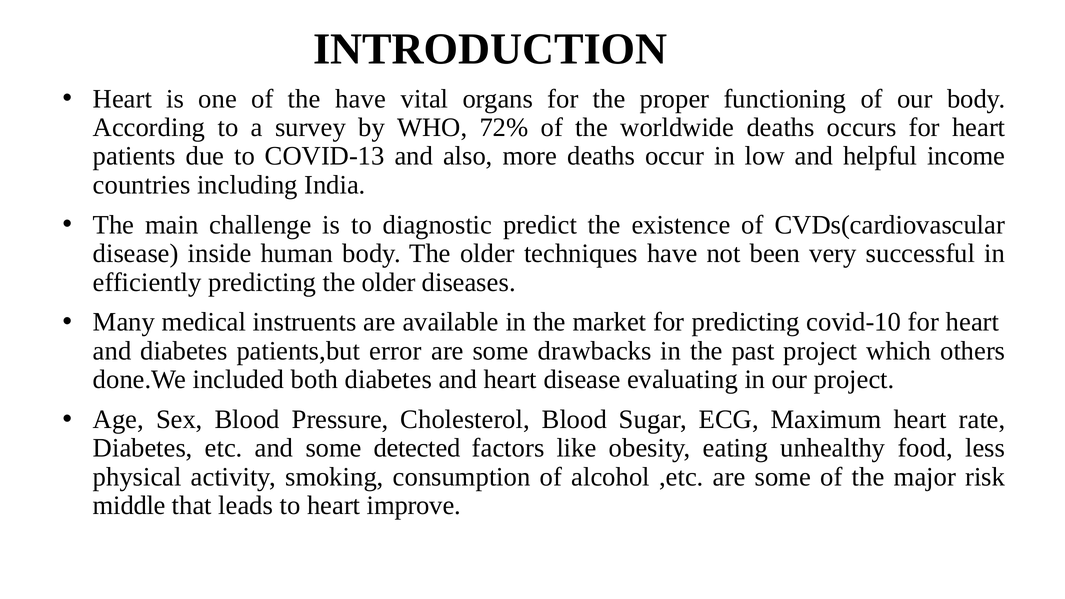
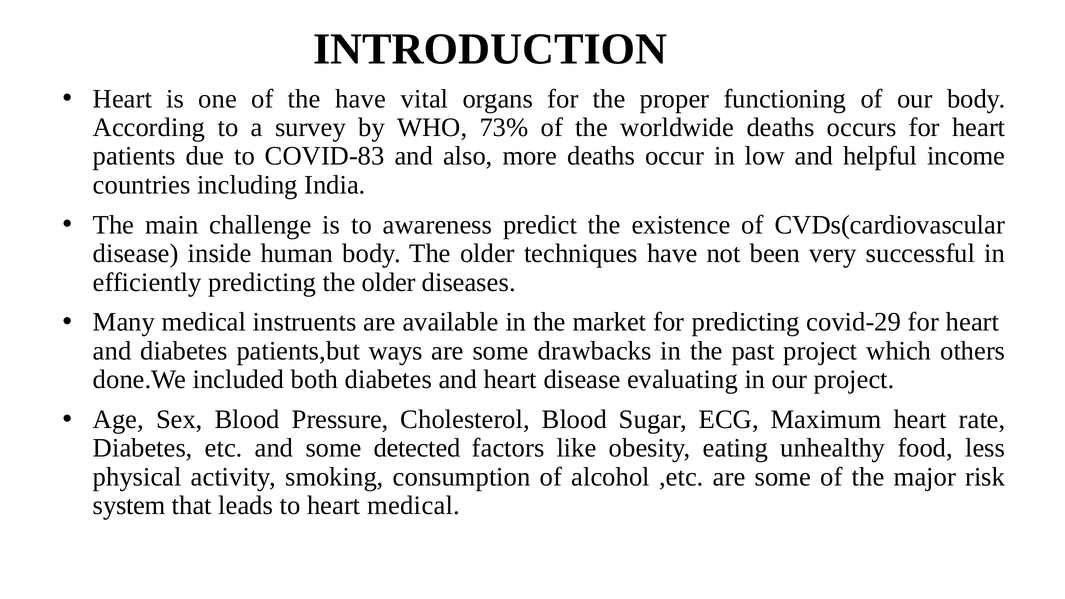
72%: 72% -> 73%
COVID-13: COVID-13 -> COVID-83
diagnostic: diagnostic -> awareness
covid-10: covid-10 -> covid-29
error: error -> ways
middle: middle -> system
heart improve: improve -> medical
